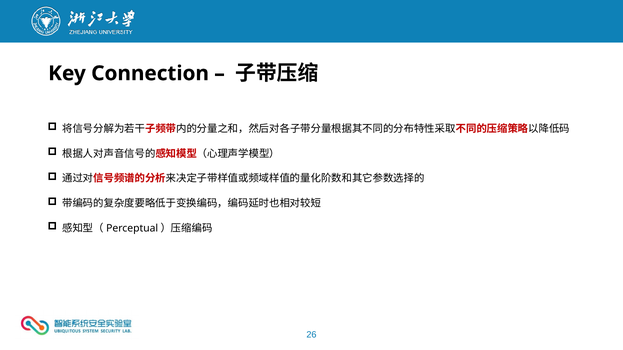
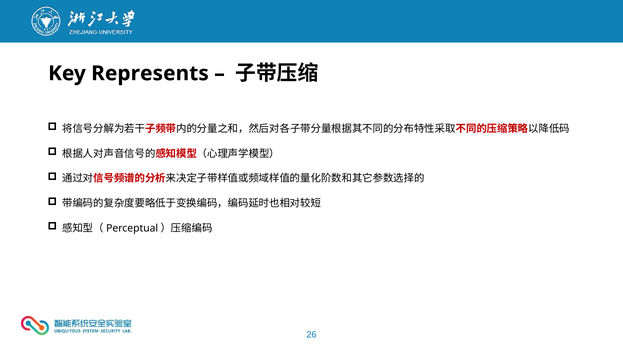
Connection: Connection -> Represents
